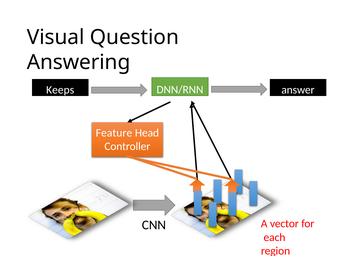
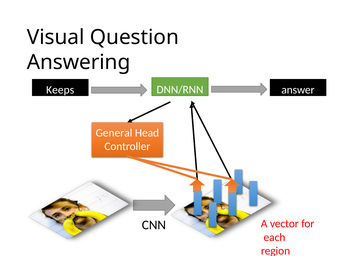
Feature: Feature -> General
